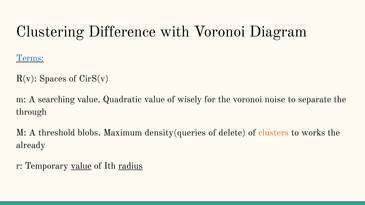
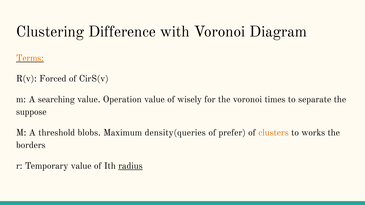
Terms colour: blue -> orange
Spaces: Spaces -> Forced
Quadratic: Quadratic -> Operation
noise: noise -> times
through: through -> suppose
delete: delete -> prefer
already: already -> borders
value at (81, 166) underline: present -> none
